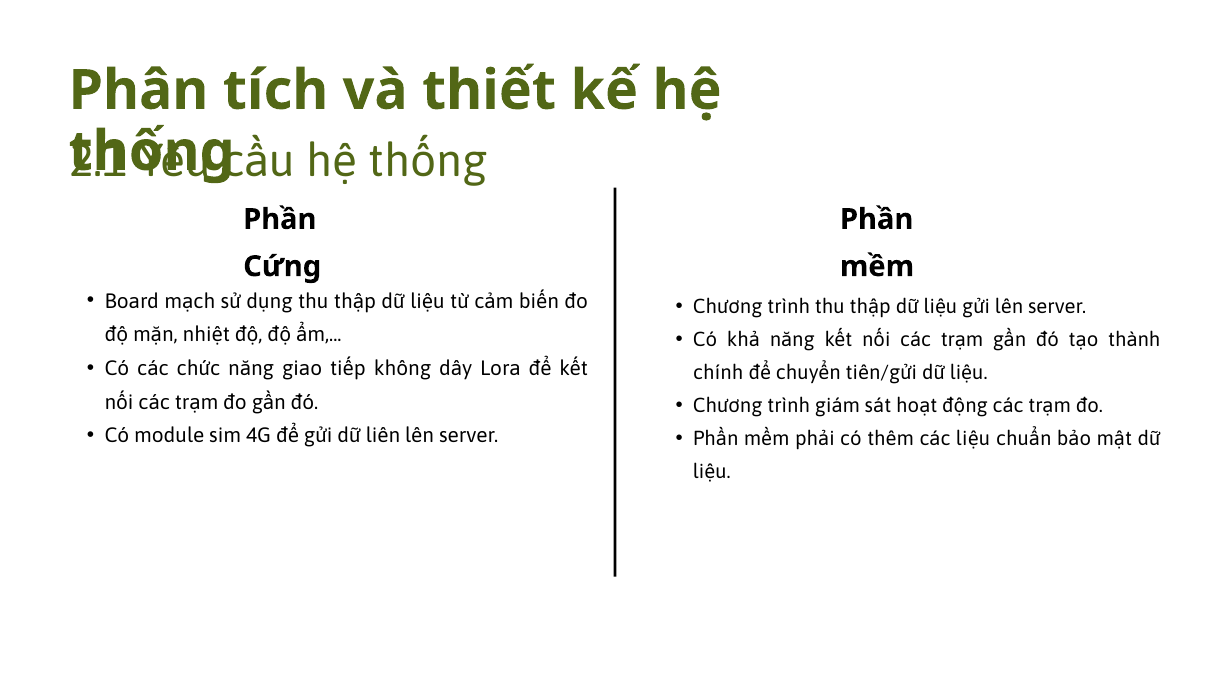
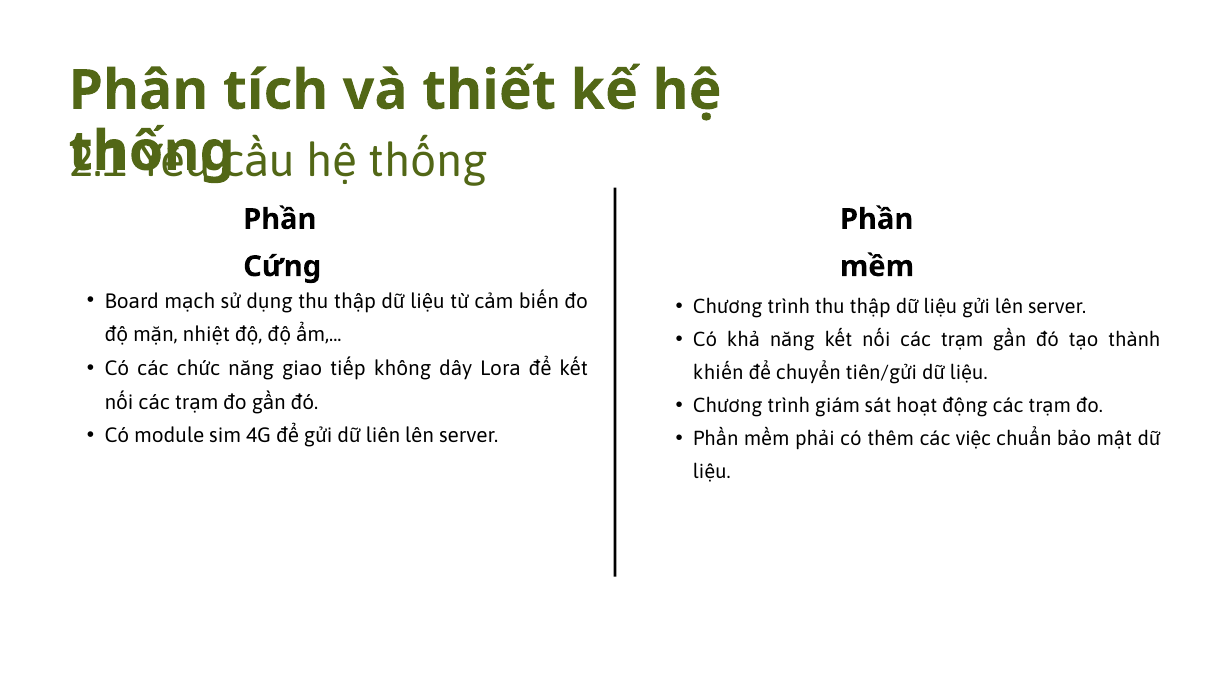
chính: chính -> khiến
các liệu: liệu -> việc
